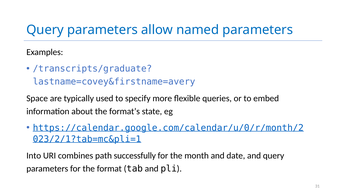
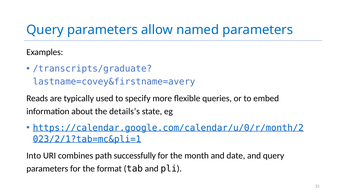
Space: Space -> Reads
format’s: format’s -> details’s
